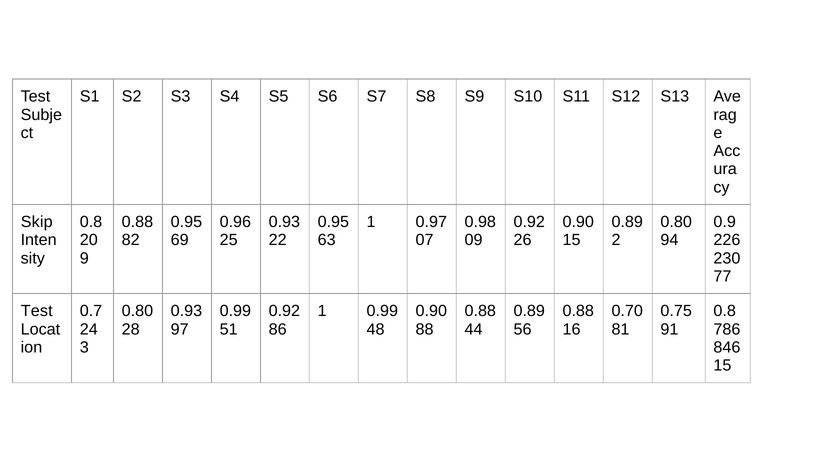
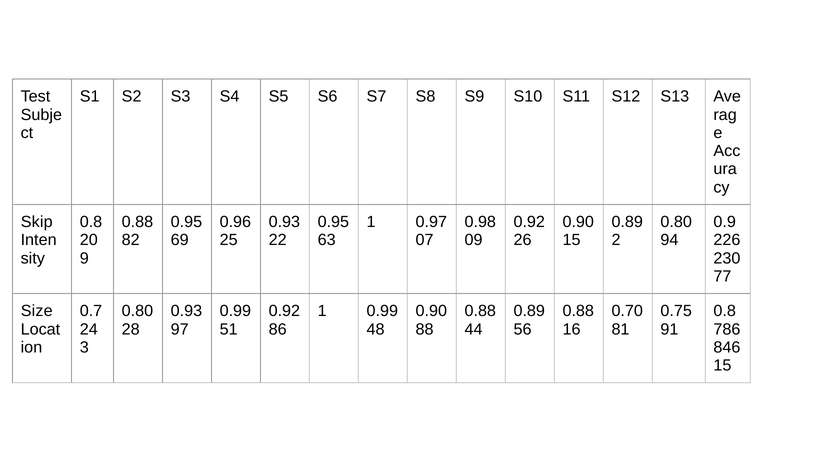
Test at (37, 311): Test -> Size
